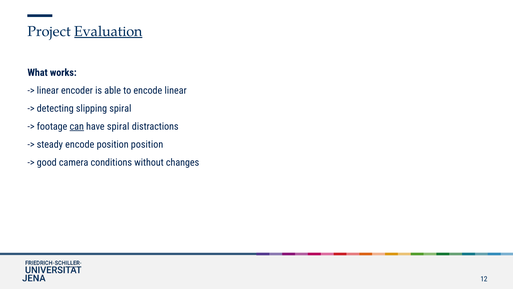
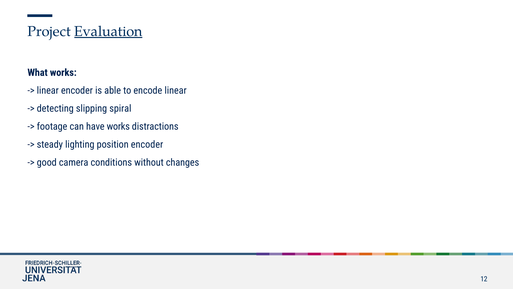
can underline: present -> none
have spiral: spiral -> works
steady encode: encode -> lighting
position position: position -> encoder
